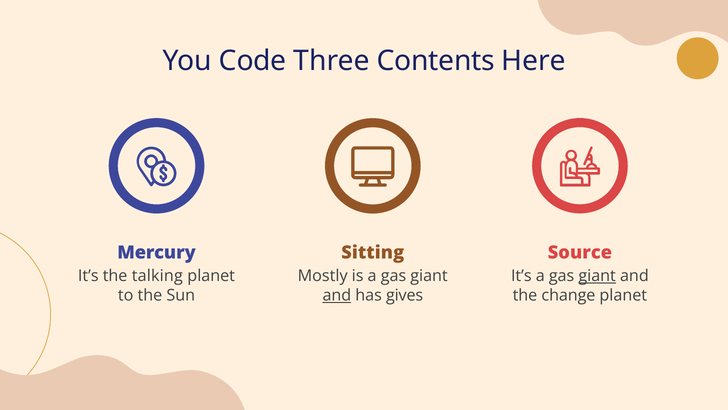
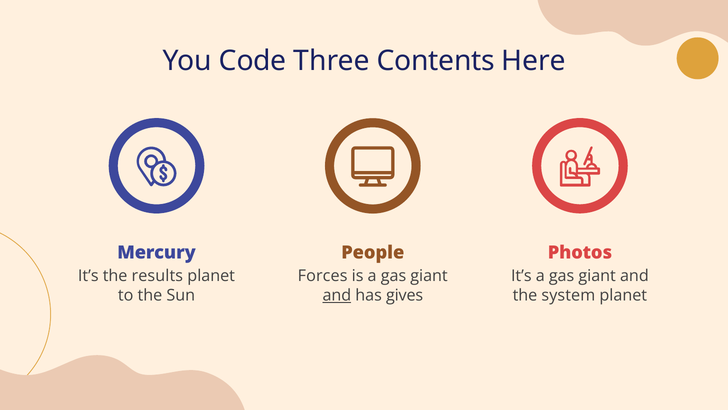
Sitting: Sitting -> People
Source: Source -> Photos
talking: talking -> results
Mostly: Mostly -> Forces
giant at (597, 276) underline: present -> none
change: change -> system
